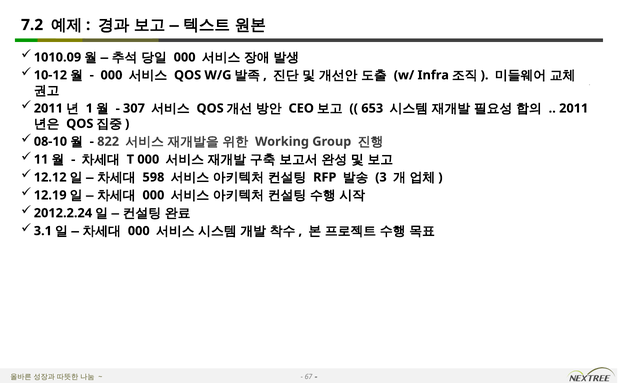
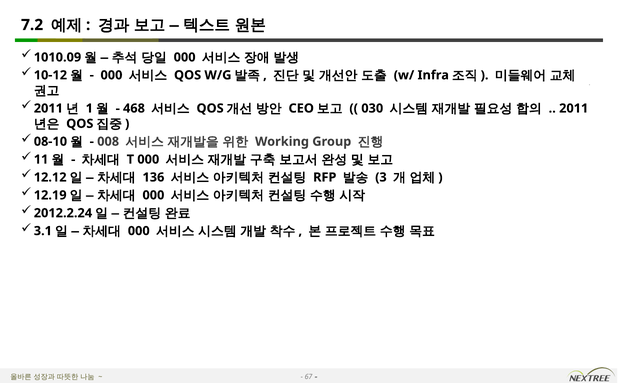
307: 307 -> 468
653: 653 -> 030
822: 822 -> 008
598: 598 -> 136
